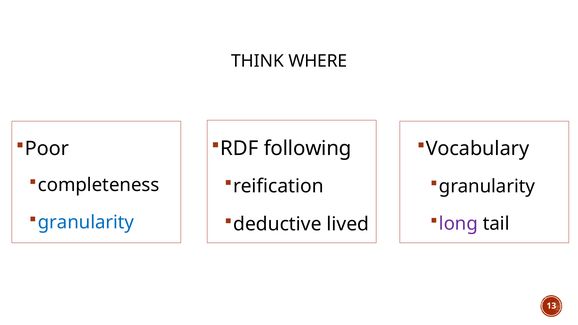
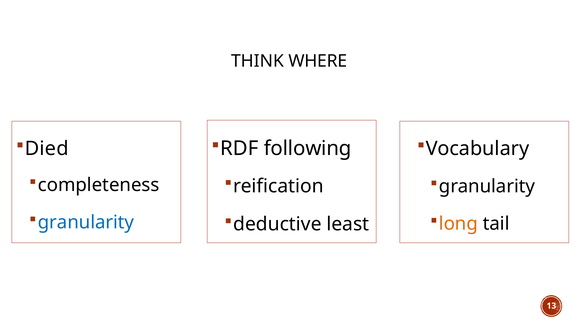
Poor: Poor -> Died
long colour: purple -> orange
lived: lived -> least
